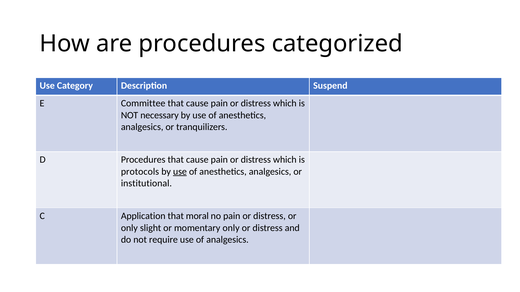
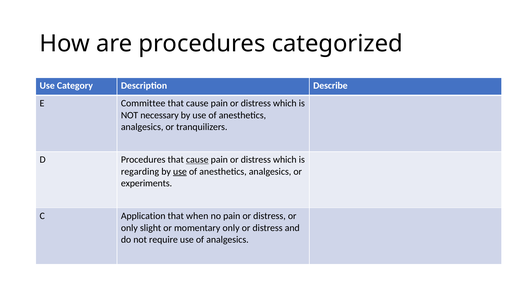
Suspend: Suspend -> Describe
cause at (197, 160) underline: none -> present
protocols: protocols -> regarding
institutional: institutional -> experiments
moral: moral -> when
